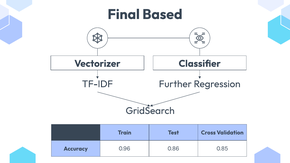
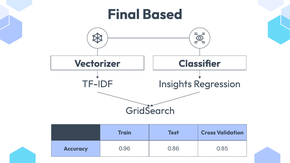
Further: Further -> Insights
